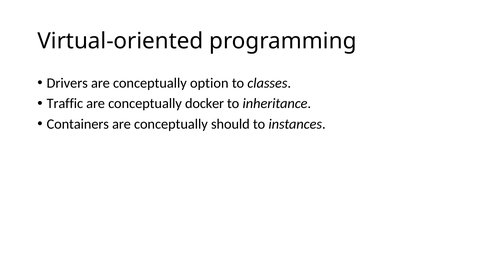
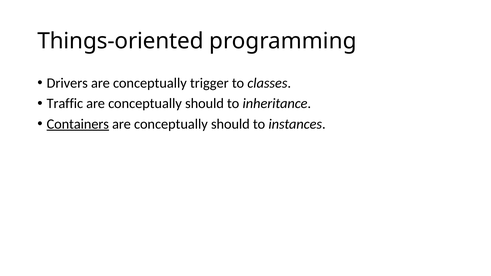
Virtual-oriented: Virtual-oriented -> Things-oriented
option: option -> trigger
docker at (205, 104): docker -> should
Containers underline: none -> present
